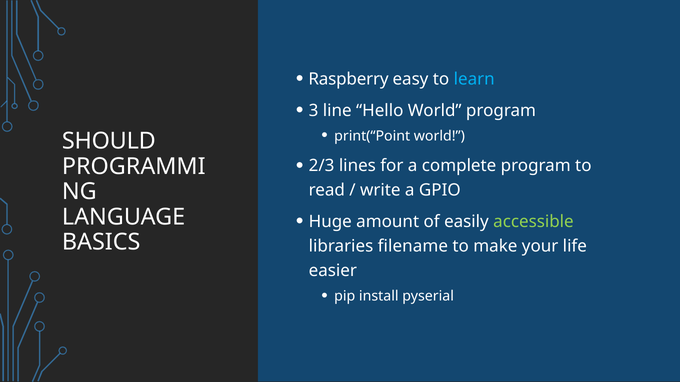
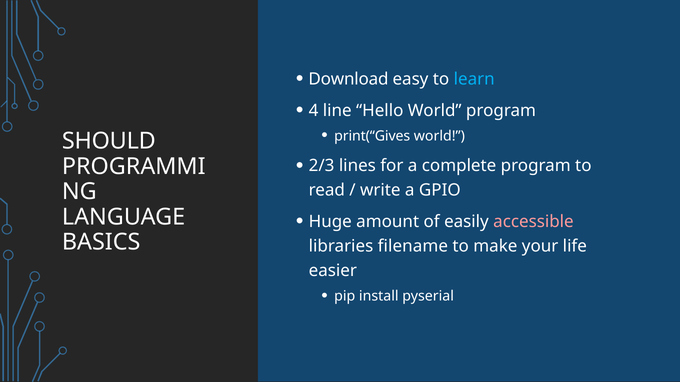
Raspberry: Raspberry -> Download
3: 3 -> 4
print(“Point: print(“Point -> print(“Gives
accessible colour: light green -> pink
